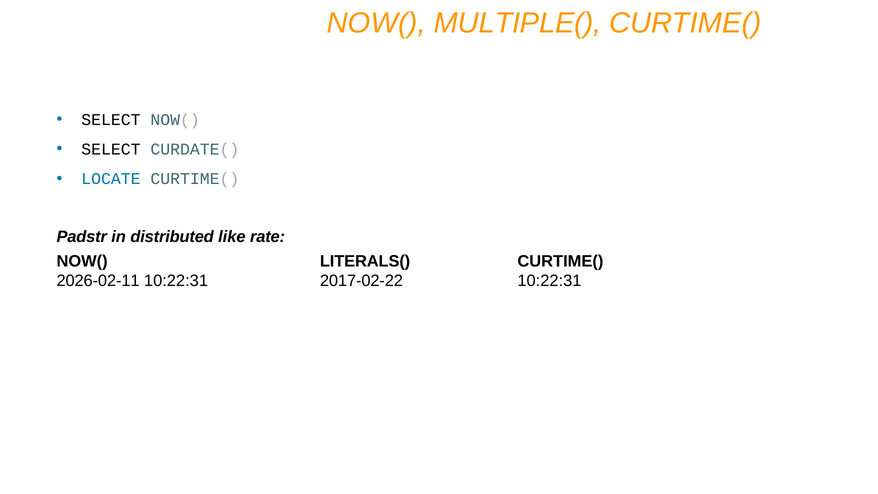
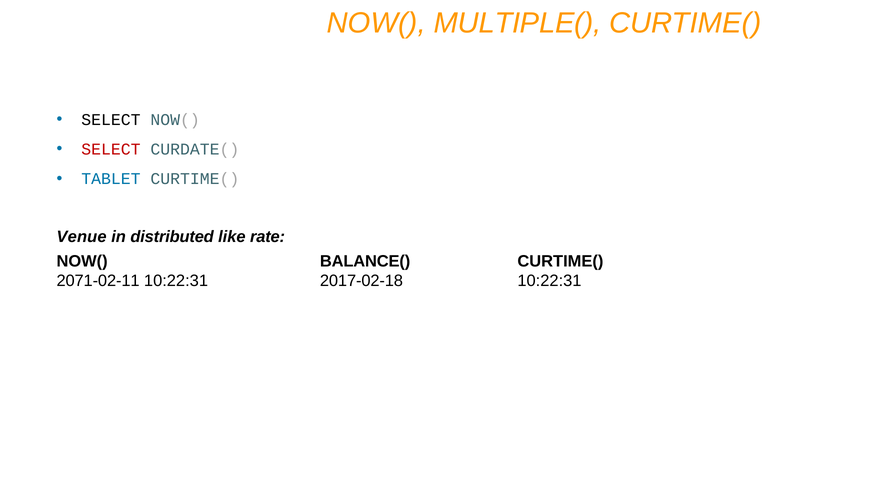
SELECT at (111, 149) colour: black -> red
LOCATE: LOCATE -> TABLET
Padstr: Padstr -> Venue
LITERALS(: LITERALS( -> BALANCE(
2026-02-11: 2026-02-11 -> 2071-02-11
2017-02-22: 2017-02-22 -> 2017-02-18
